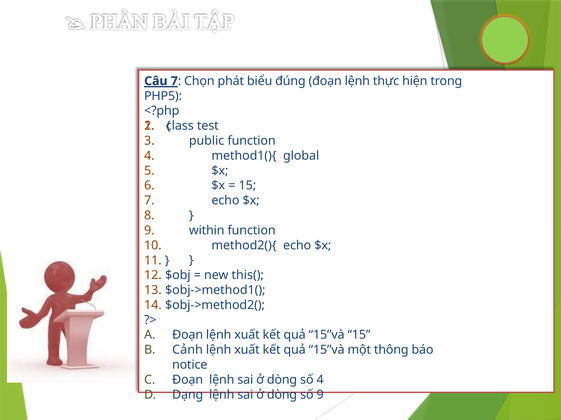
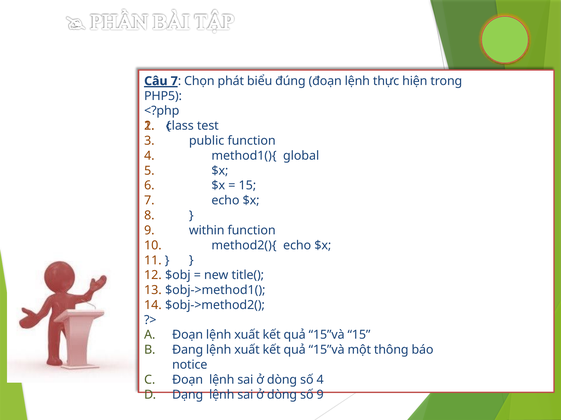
this(: this( -> title(
Cảnh: Cảnh -> Đang
